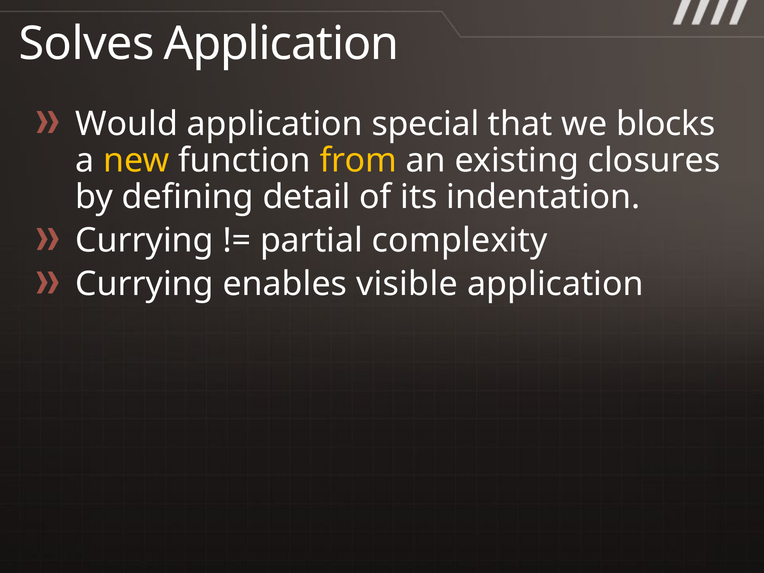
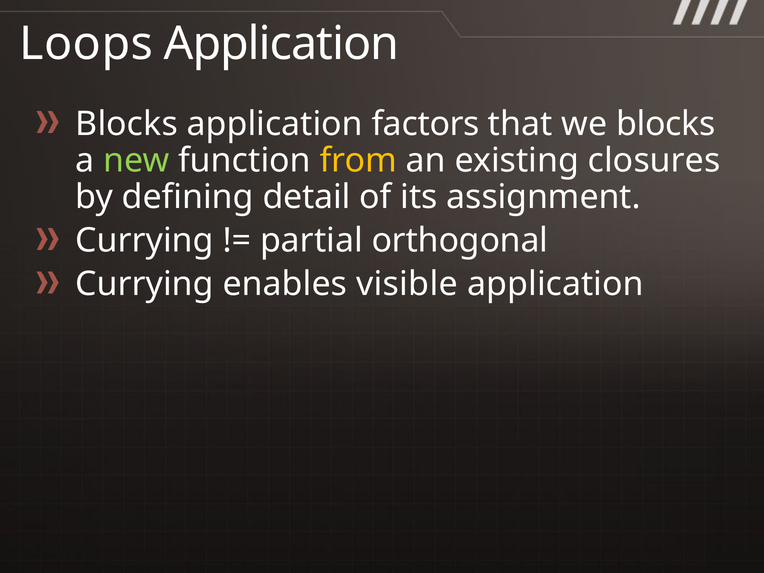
Solves: Solves -> Loops
Would at (127, 124): Would -> Blocks
special: special -> factors
new colour: yellow -> light green
indentation: indentation -> assignment
complexity: complexity -> orthogonal
